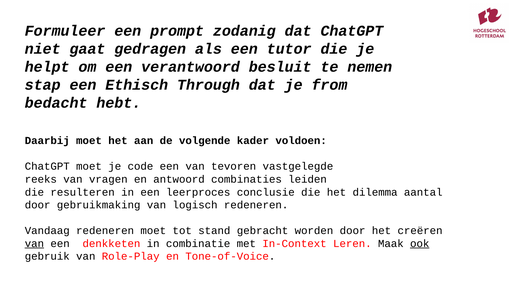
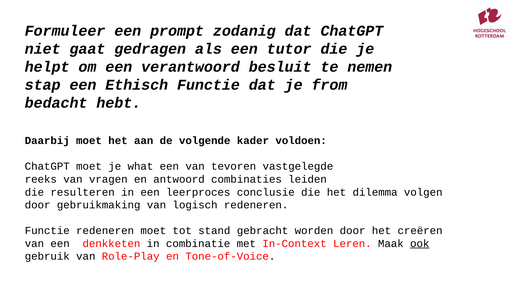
Ethisch Through: Through -> Functie
code: code -> what
aantal: aantal -> volgen
Vandaag at (47, 230): Vandaag -> Functie
van at (34, 243) underline: present -> none
